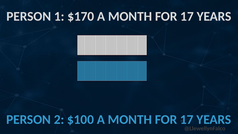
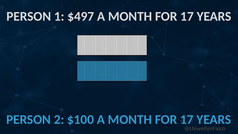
$170: $170 -> $497
